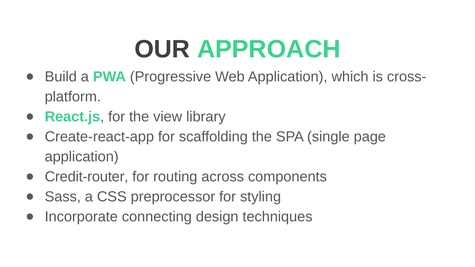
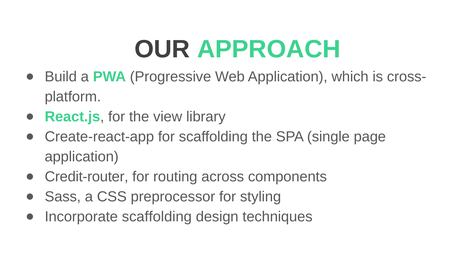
Incorporate connecting: connecting -> scaffolding
